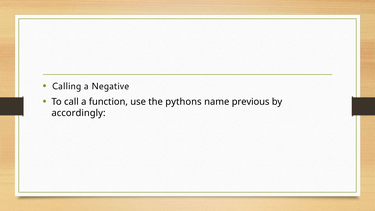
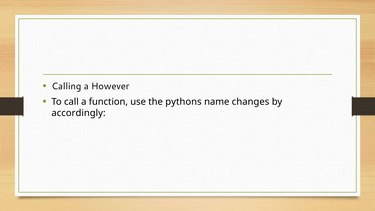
Negative: Negative -> However
previous: previous -> changes
